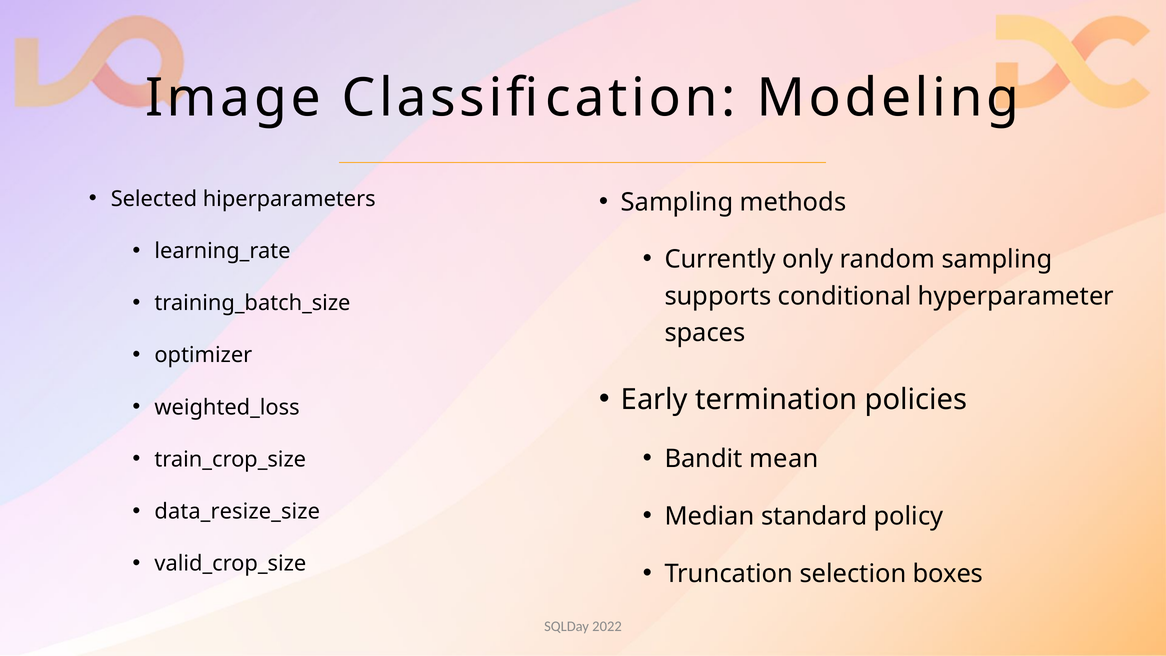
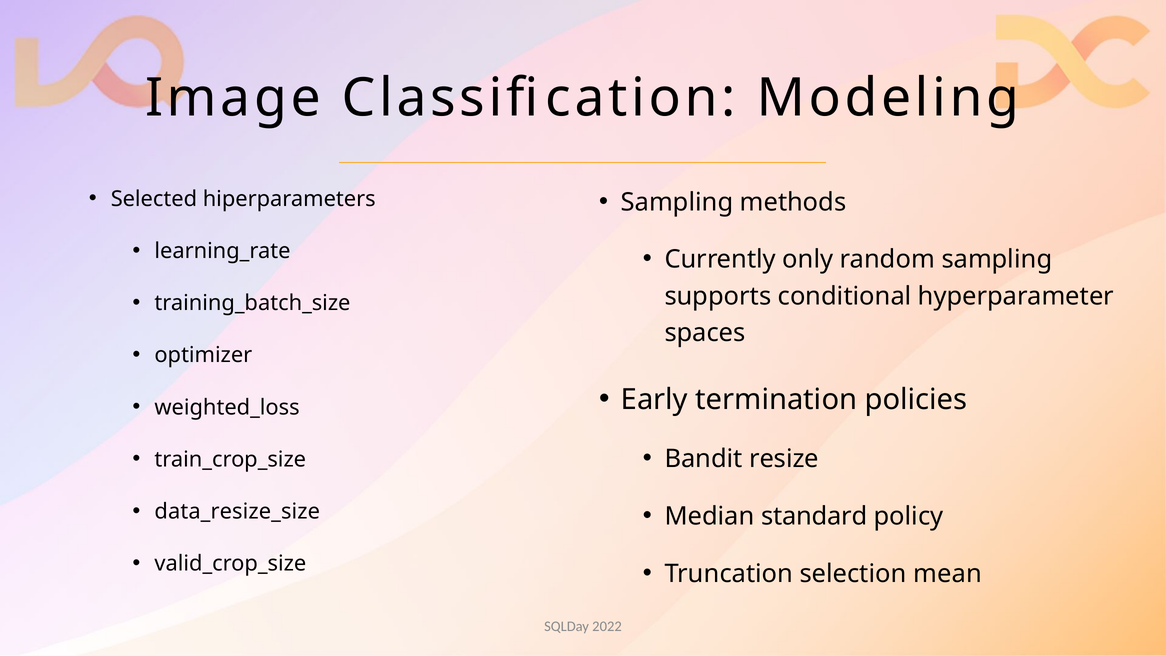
mean: mean -> resize
boxes: boxes -> mean
